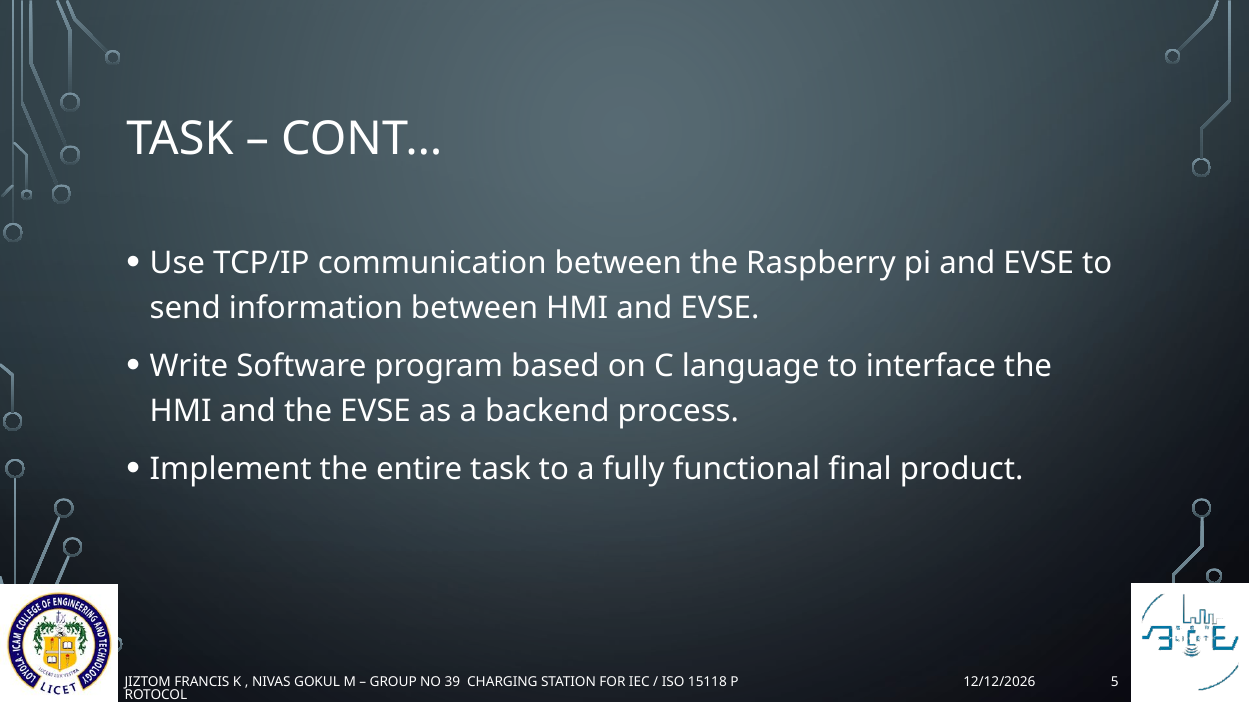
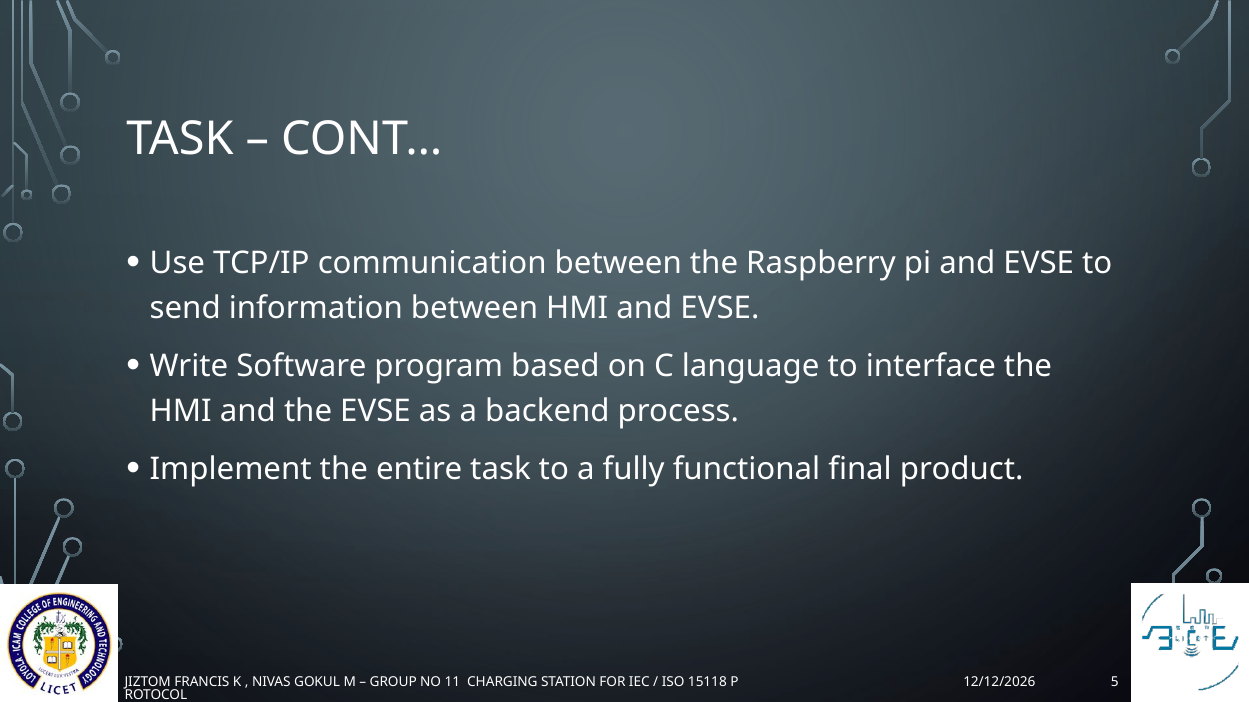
39: 39 -> 11
